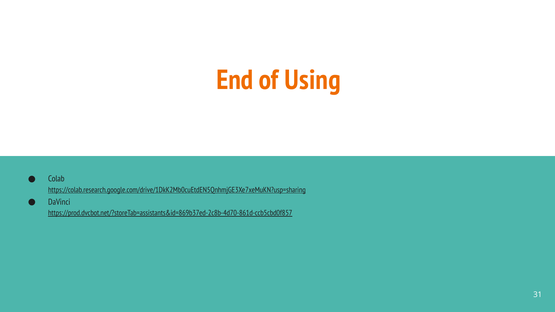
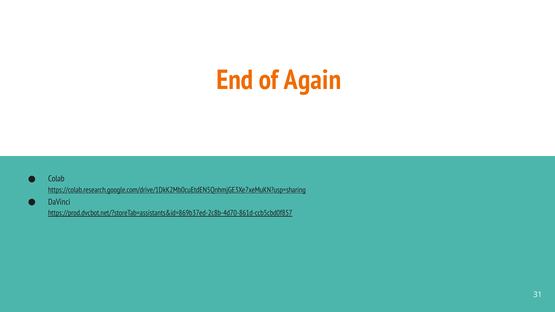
Using: Using -> Again
